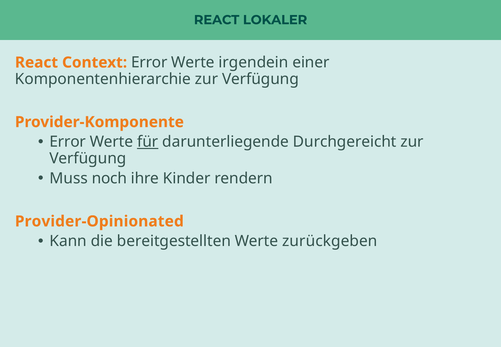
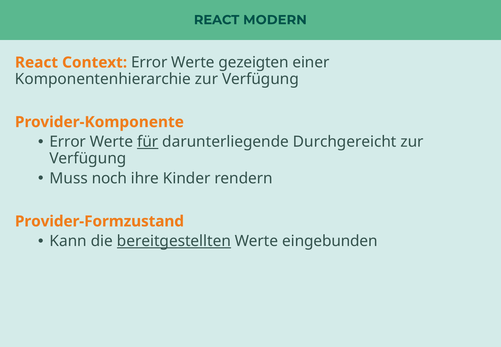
LOKALER: LOKALER -> MODERN
irgendein: irgendein -> gezeigten
Provider-Opinionated: Provider-Opinionated -> Provider-Formzustand
bereitgestellten underline: none -> present
zurückgeben: zurückgeben -> eingebunden
